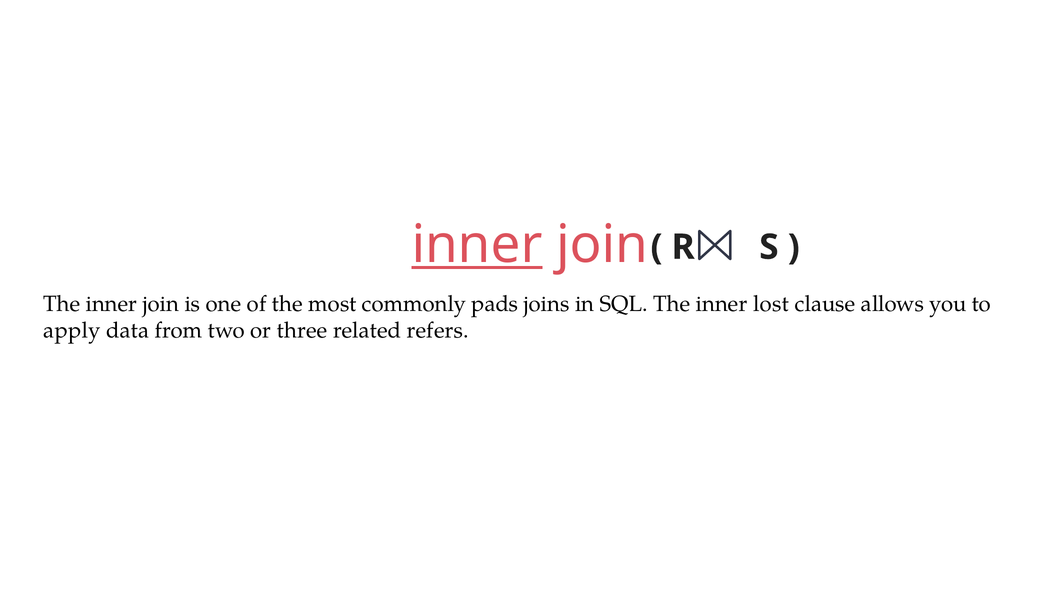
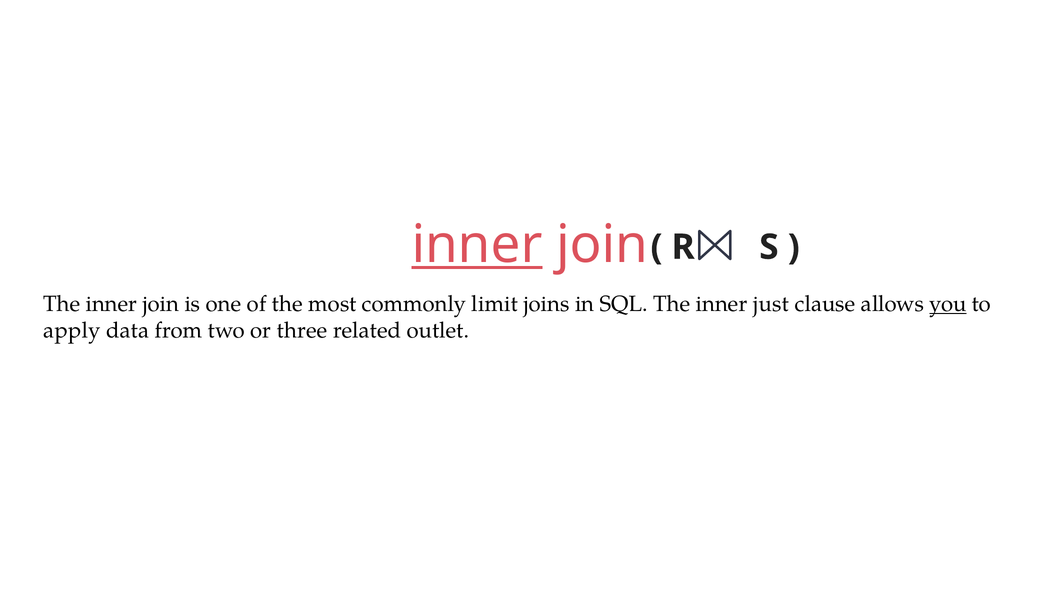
pads: pads -> limit
lost: lost -> just
you underline: none -> present
refers: refers -> outlet
